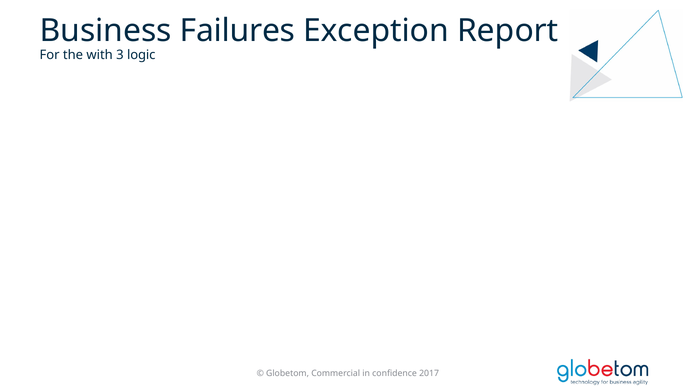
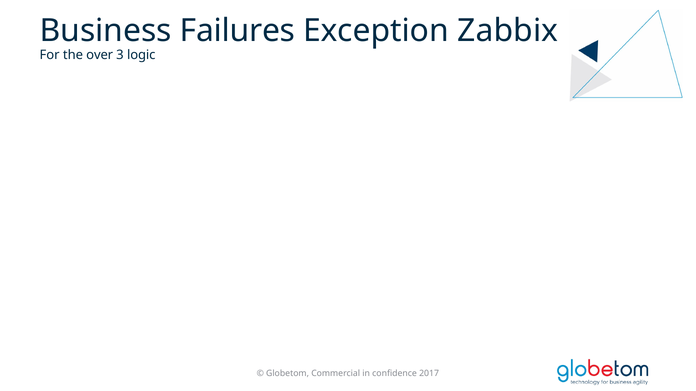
Report: Report -> Zabbix
with: with -> over
